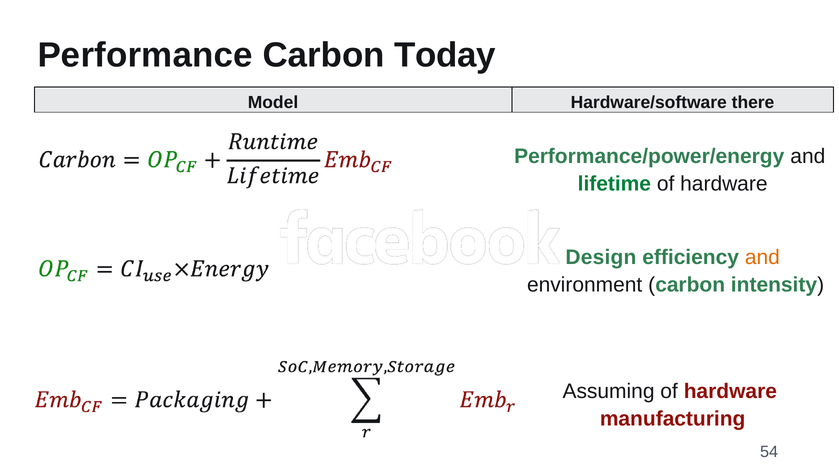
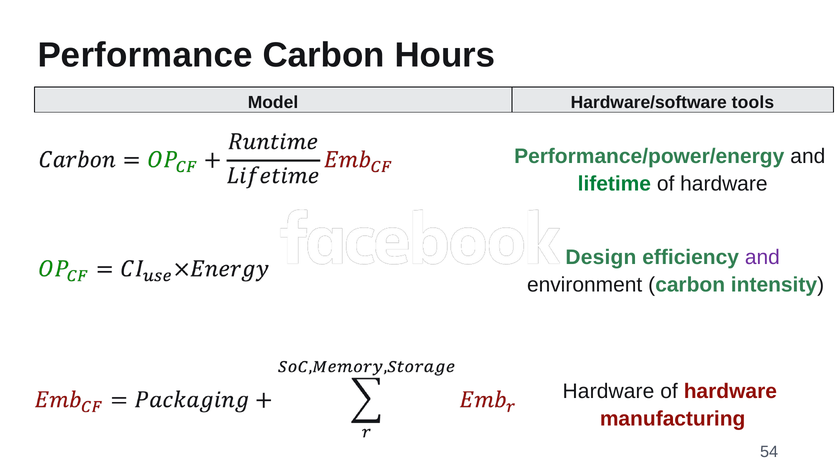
Today: Today -> Hours
there: there -> tools
and at (762, 257) colour: orange -> purple
Assuming at (609, 391): Assuming -> Hardware
